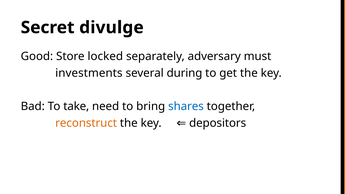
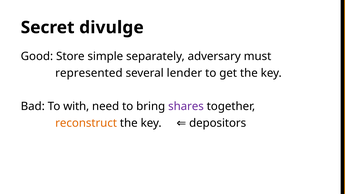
locked: locked -> simple
investments: investments -> represented
during: during -> lender
take: take -> with
shares colour: blue -> purple
